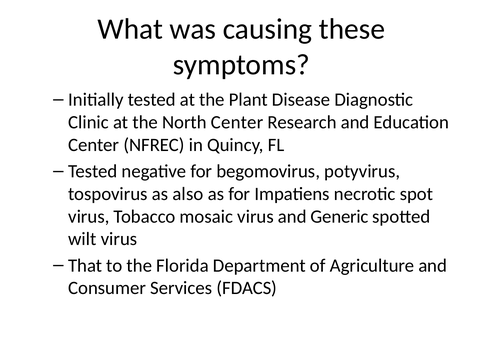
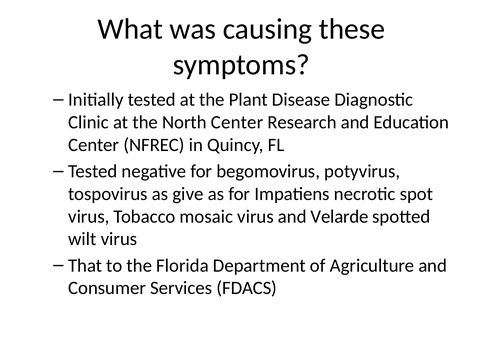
also: also -> give
Generic: Generic -> Velarde
